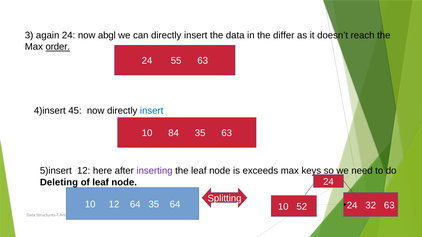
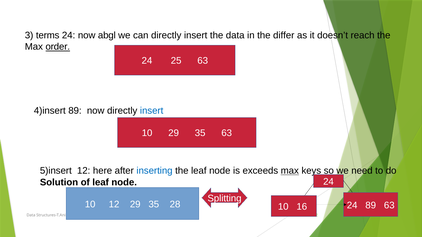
again: again -> terms
55: 55 -> 25
4)insert 45: 45 -> 89
10 84: 84 -> 29
inserting colour: purple -> blue
max at (290, 171) underline: none -> present
Deleting: Deleting -> Solution
12 64: 64 -> 29
35 64: 64 -> 28
52: 52 -> 16
24 32: 32 -> 89
